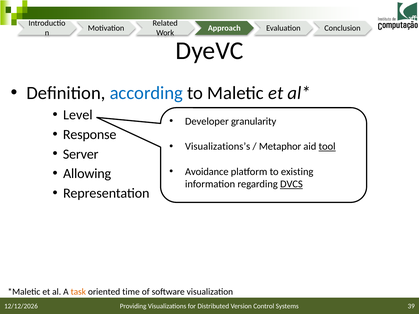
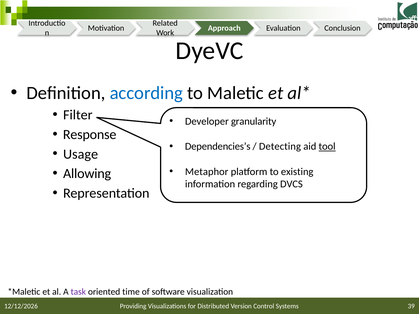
Level: Level -> Filter
Visualizations’s: Visualizations’s -> Dependencies’s
Metaphor: Metaphor -> Detecting
Server: Server -> Usage
Avoidance: Avoidance -> Metaphor
DVCS underline: present -> none
task colour: orange -> purple
